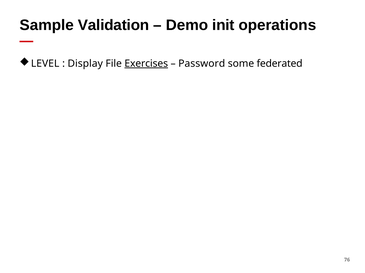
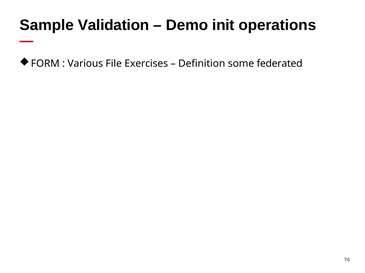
LEVEL: LEVEL -> FORM
Display: Display -> Various
Exercises underline: present -> none
Password: Password -> Definition
